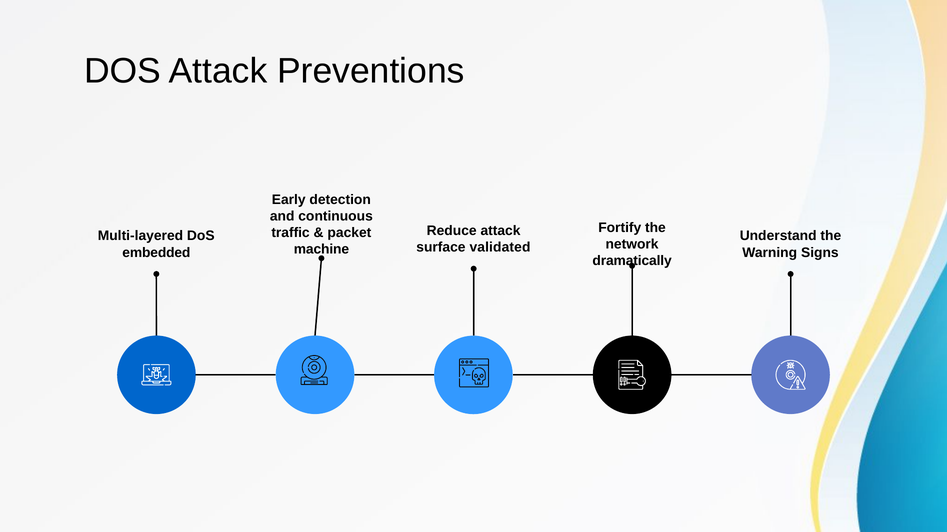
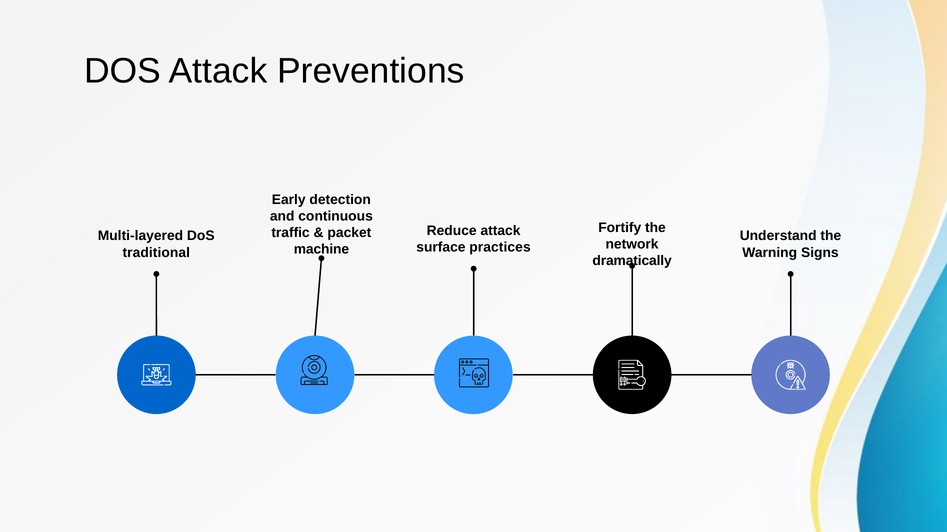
validated: validated -> practices
embedded: embedded -> traditional
